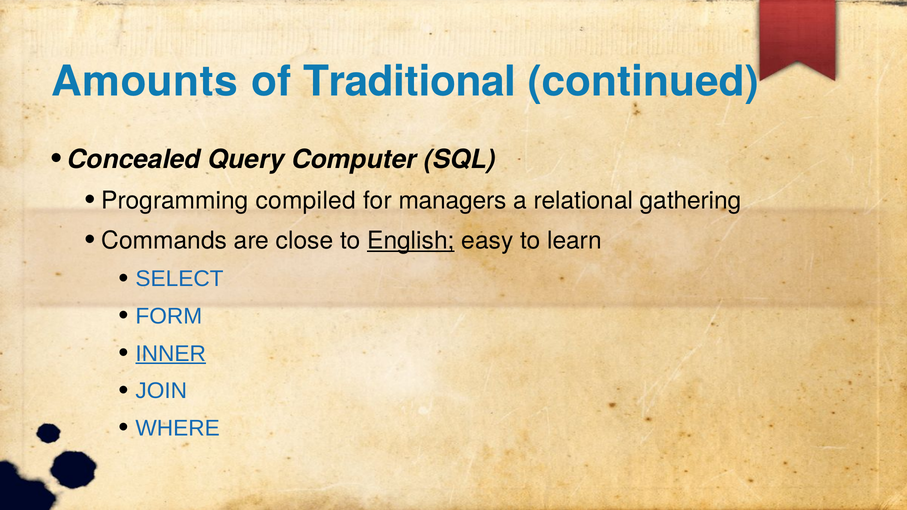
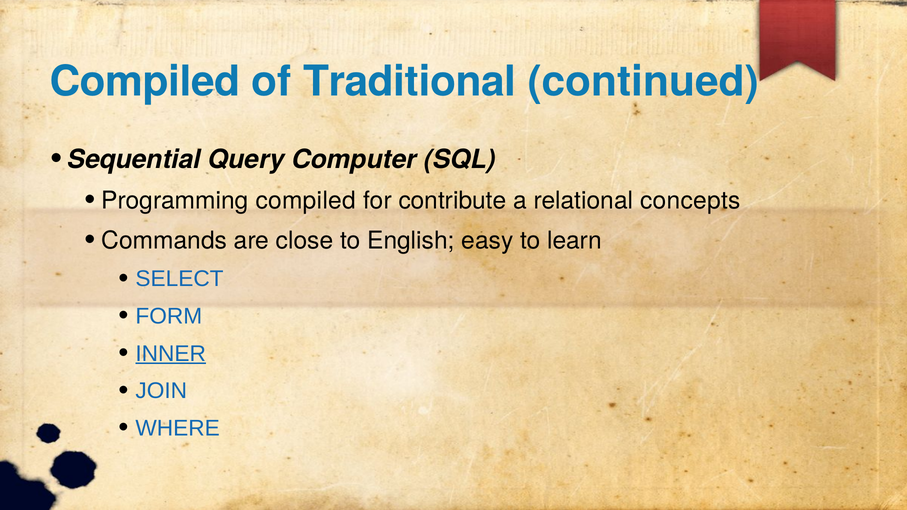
Amounts at (145, 82): Amounts -> Compiled
Concealed: Concealed -> Sequential
managers: managers -> contribute
gathering: gathering -> concepts
English underline: present -> none
